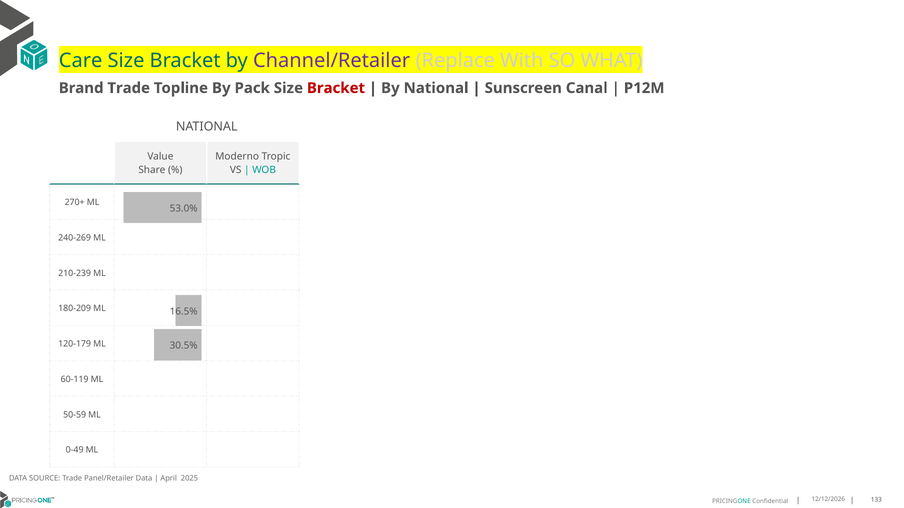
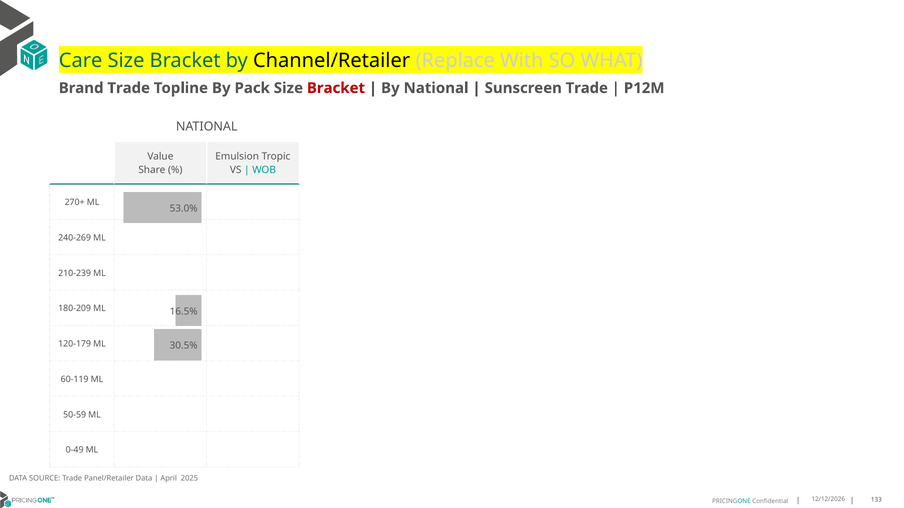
Channel/Retailer colour: purple -> black
Sunscreen Canal: Canal -> Trade
Moderno: Moderno -> Emulsion
